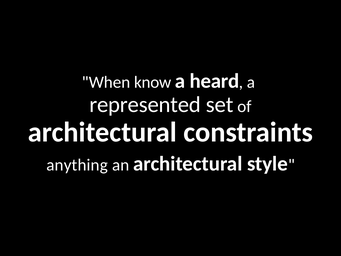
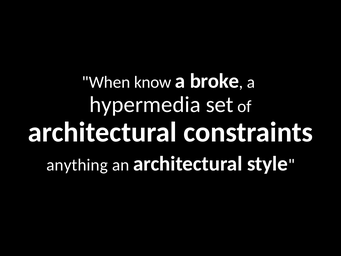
heard: heard -> broke
represented: represented -> hypermedia
